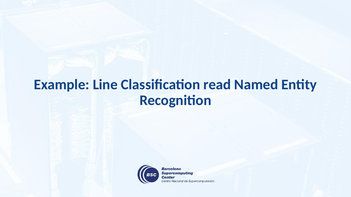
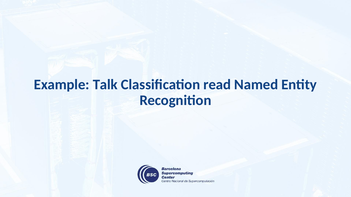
Line: Line -> Talk
